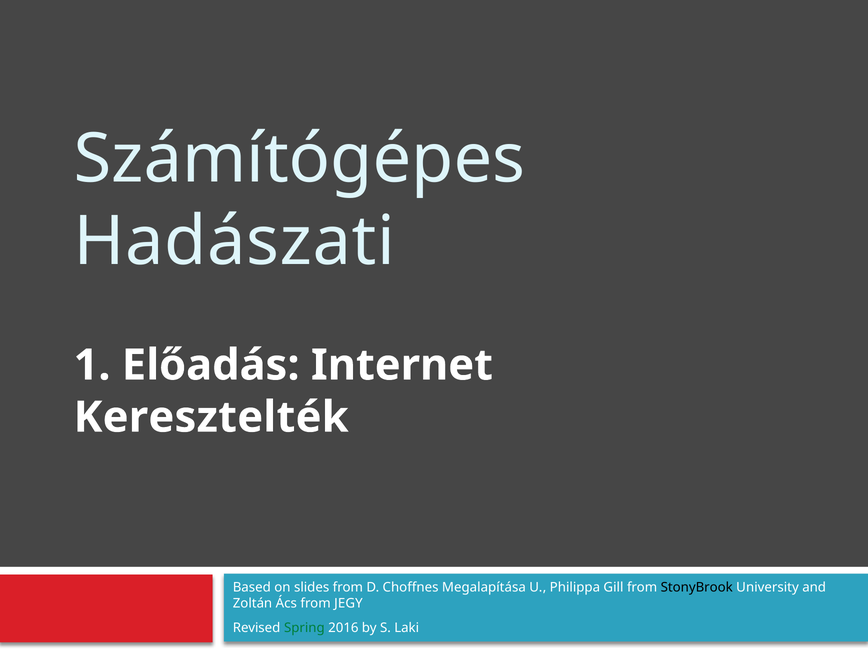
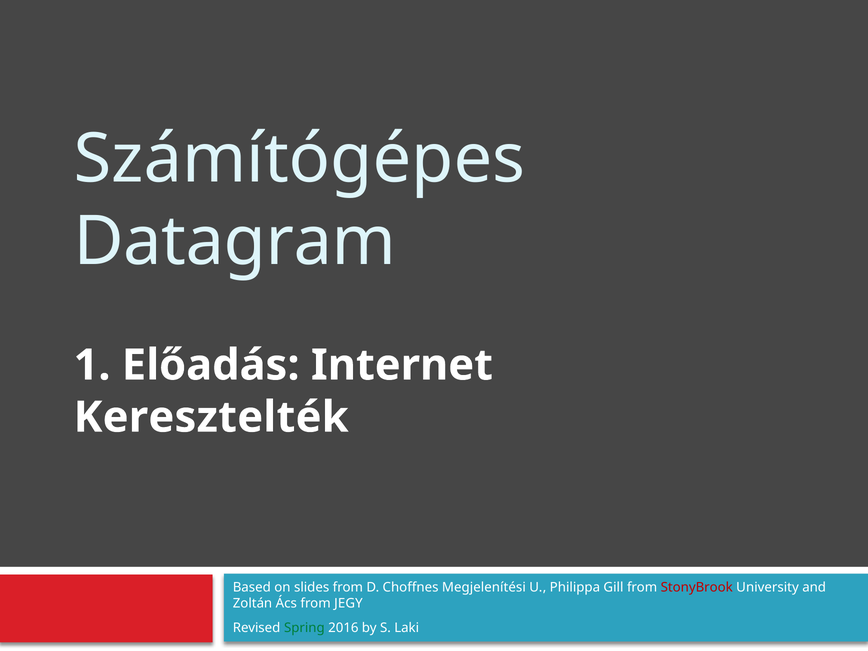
Hadászati: Hadászati -> Datagram
Megalapítása: Megalapítása -> Megjelenítési
StonyBrook colour: black -> red
